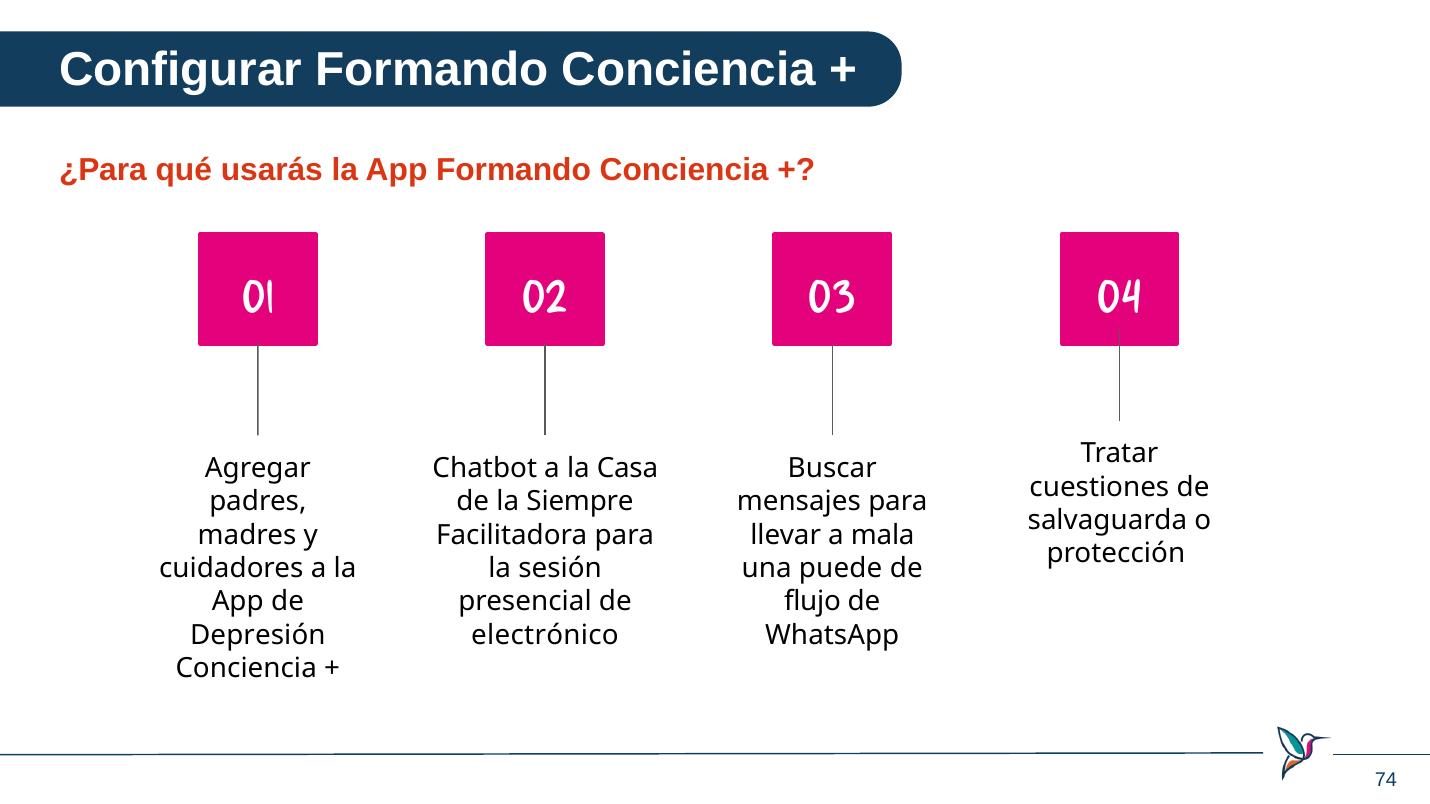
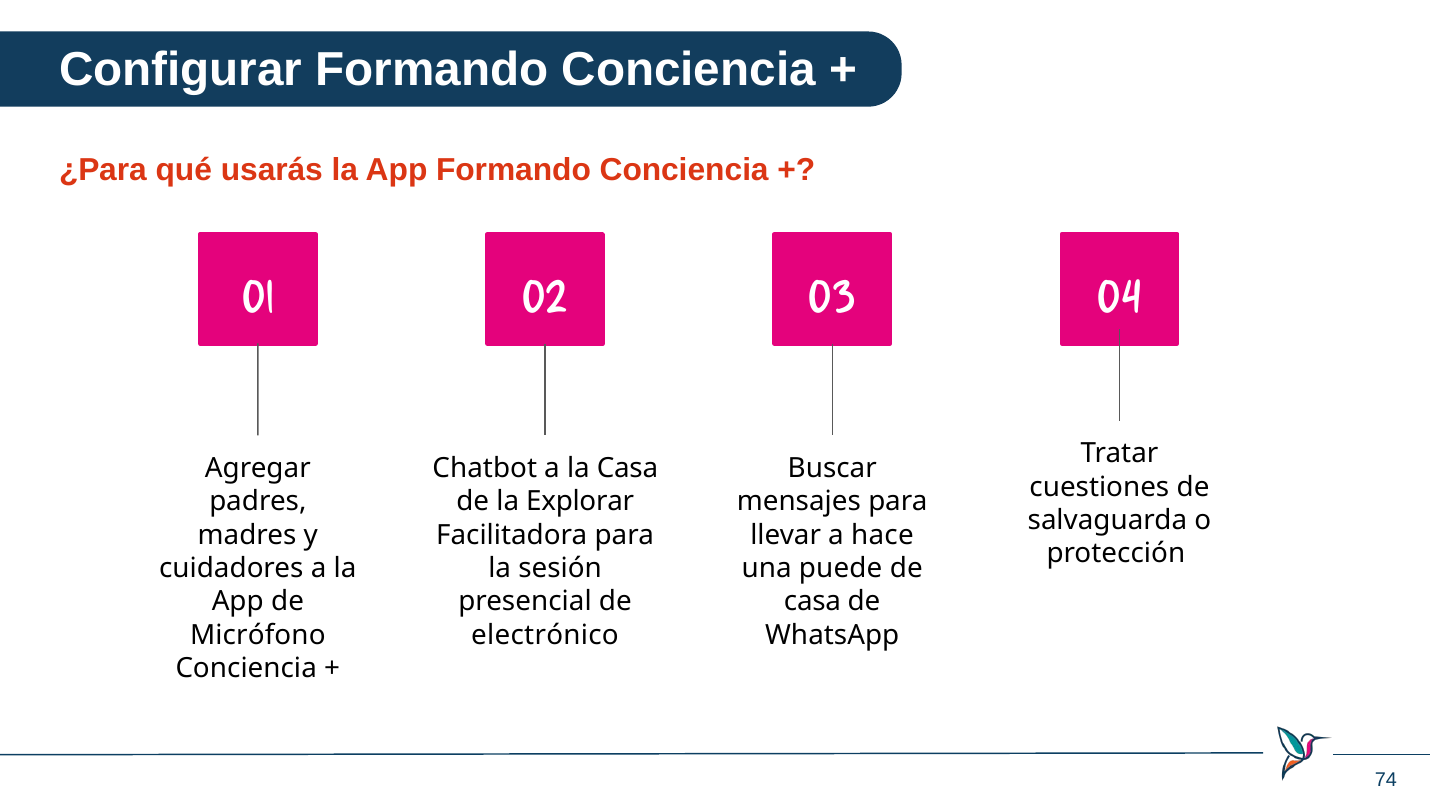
Siempre: Siempre -> Explorar
mala: mala -> hace
flujo at (812, 602): flujo -> casa
Depresión: Depresión -> Micrófono
